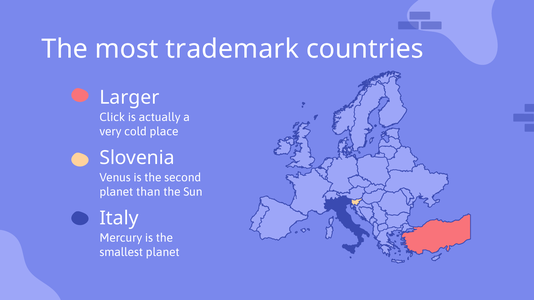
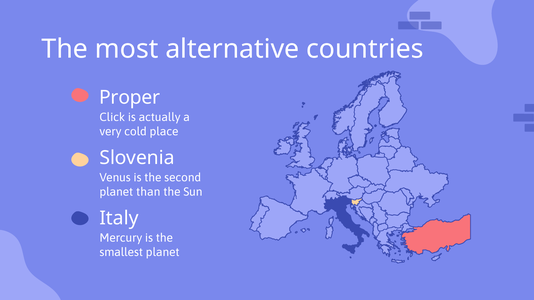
trademark: trademark -> alternative
Larger: Larger -> Proper
